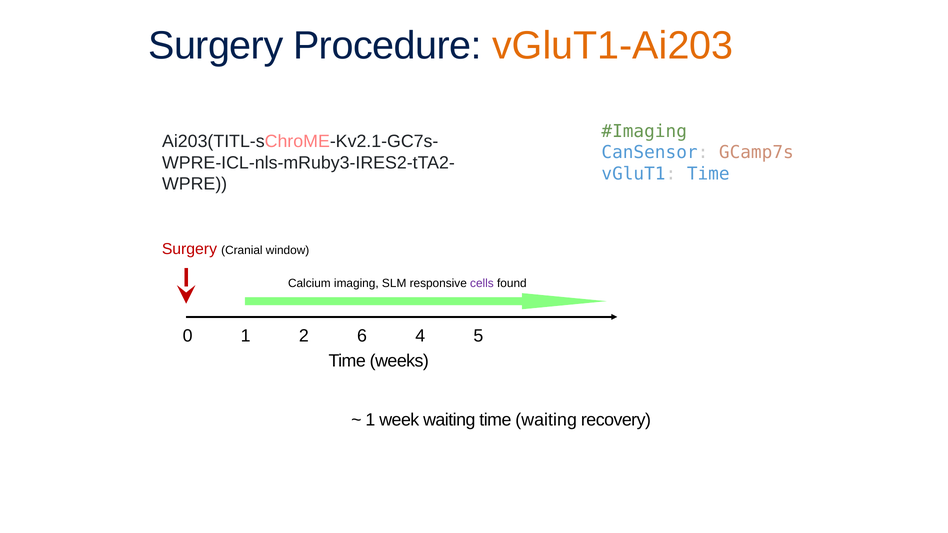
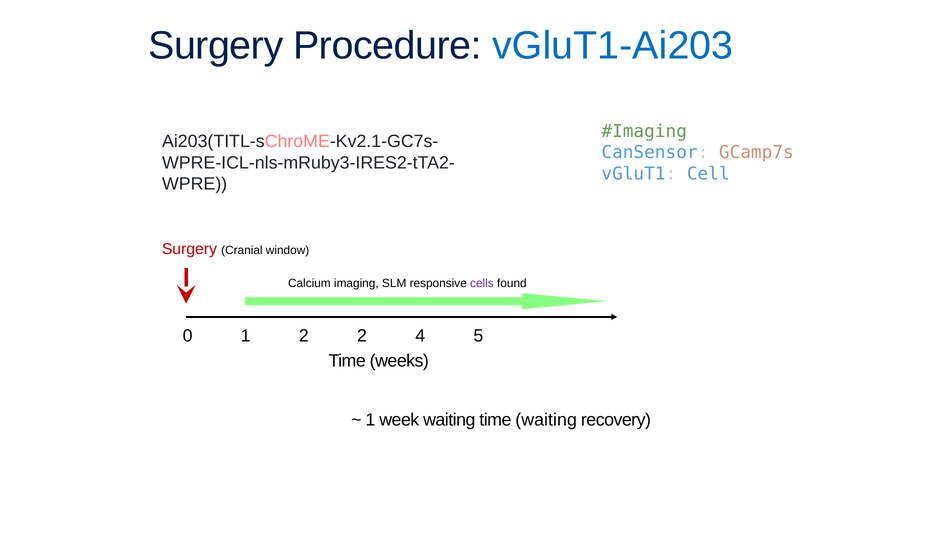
vGluT1-Ai203 colour: orange -> blue
vGluT1 Time: Time -> Cell
2 6: 6 -> 2
